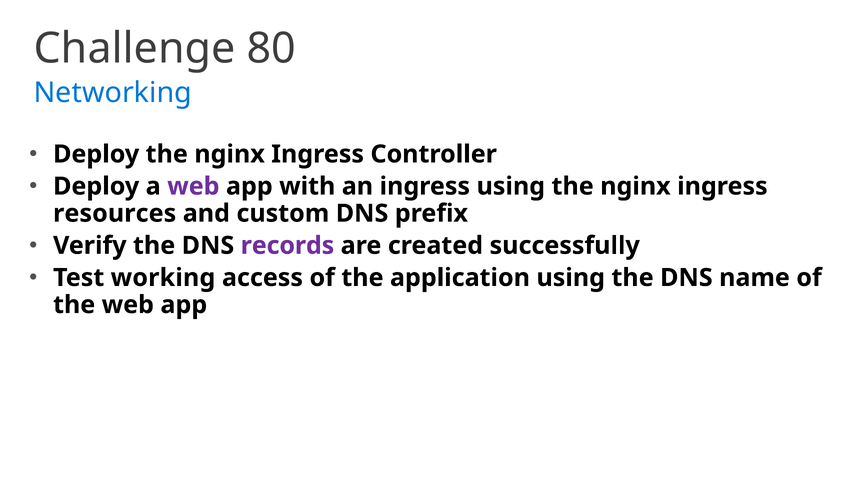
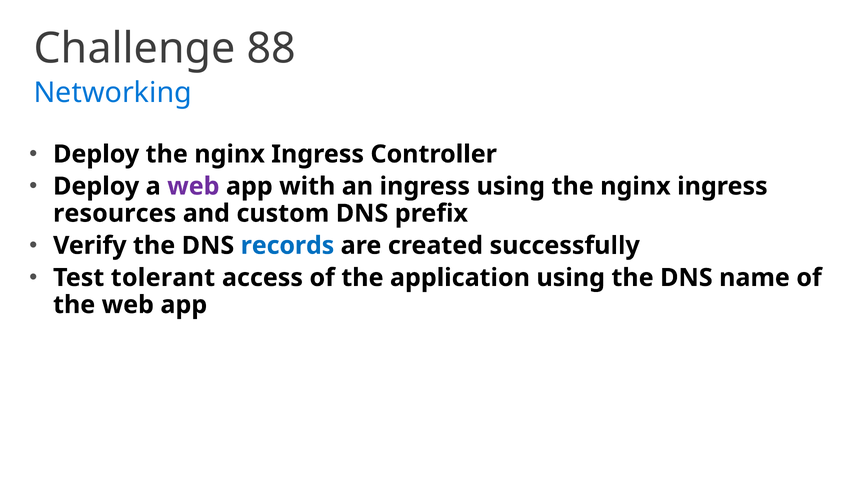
80: 80 -> 88
records colour: purple -> blue
working: working -> tolerant
